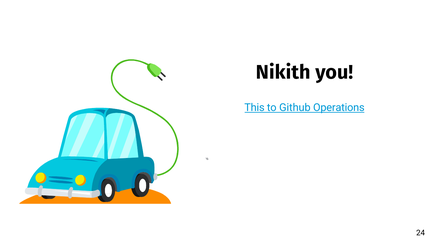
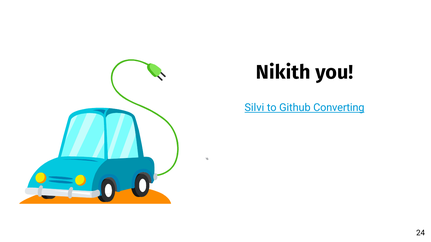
This: This -> Silvi
Operations: Operations -> Converting
